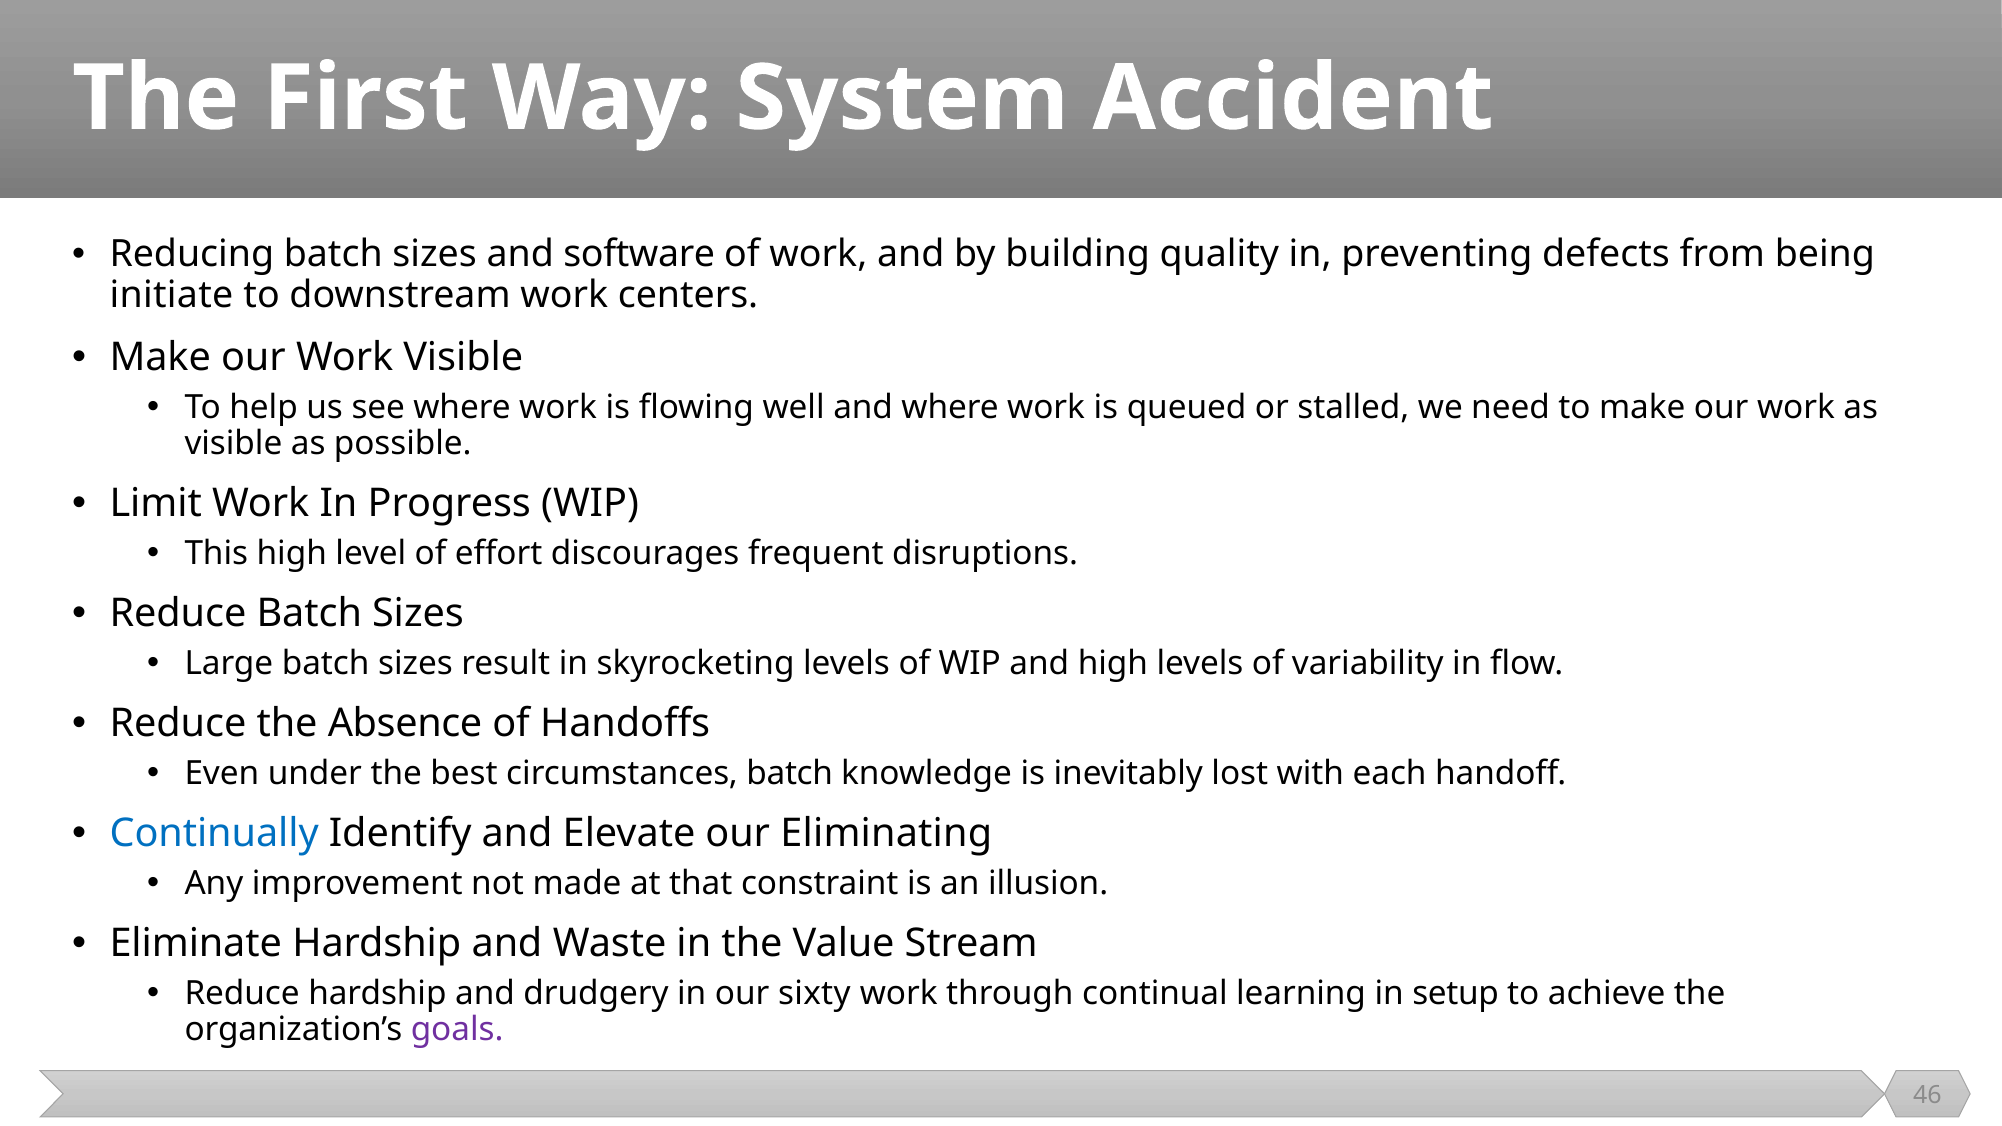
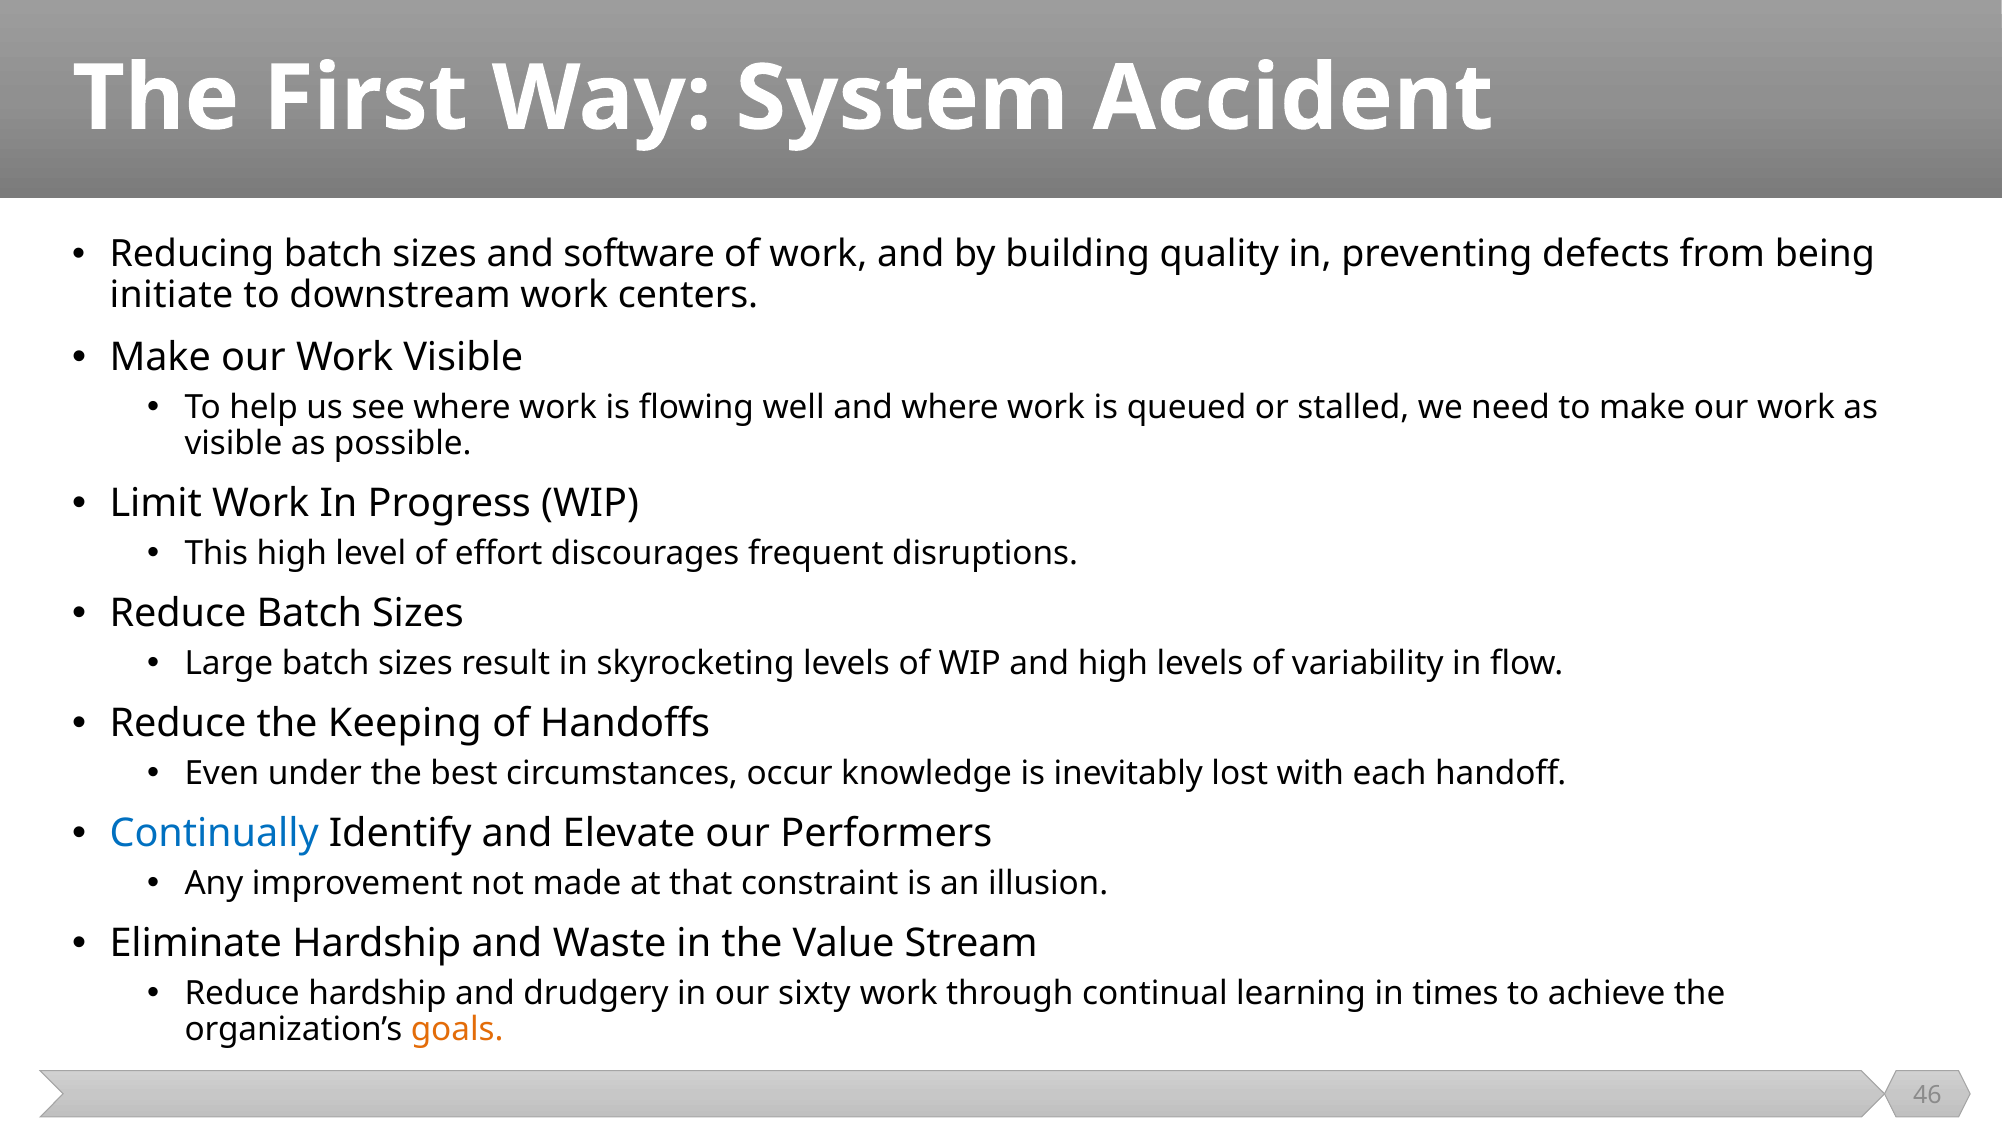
Absence: Absence -> Keeping
circumstances batch: batch -> occur
Eliminating: Eliminating -> Performers
setup: setup -> times
goals colour: purple -> orange
